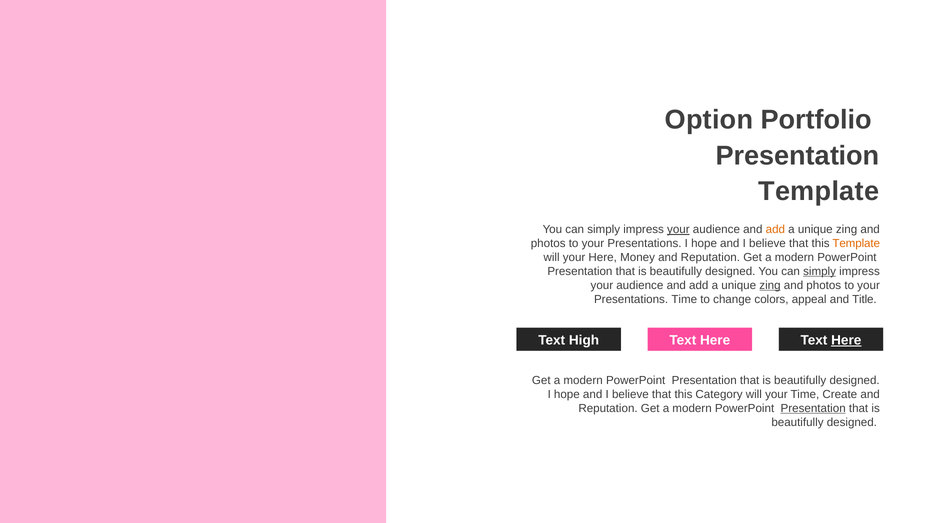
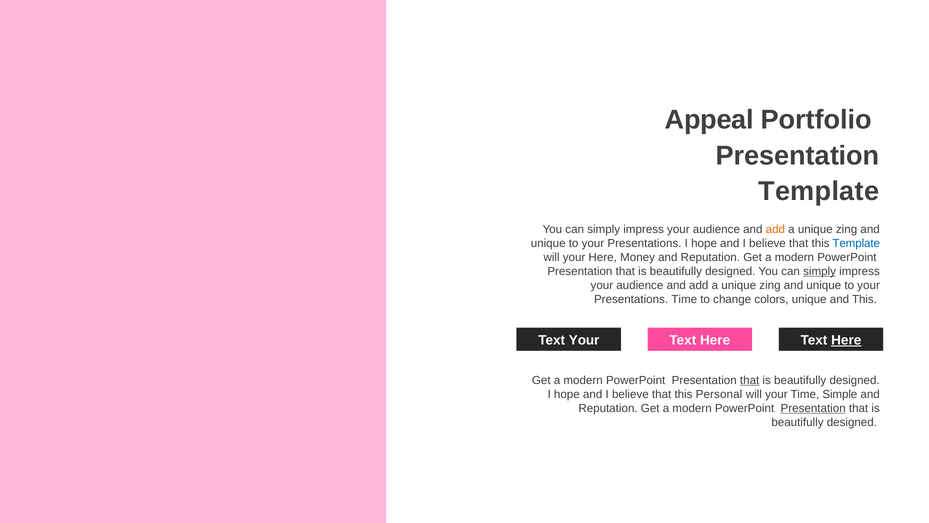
Option: Option -> Appeal
your at (678, 229) underline: present -> none
photos at (548, 243): photos -> unique
Template at (856, 243) colour: orange -> blue
zing at (770, 285) underline: present -> none
photos at (824, 285): photos -> unique
colors appeal: appeal -> unique
and Title: Title -> This
Text High: High -> Your
that at (750, 380) underline: none -> present
Category: Category -> Personal
Create: Create -> Simple
